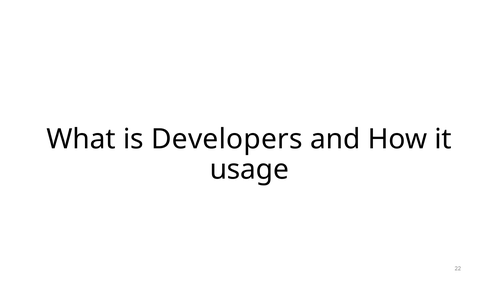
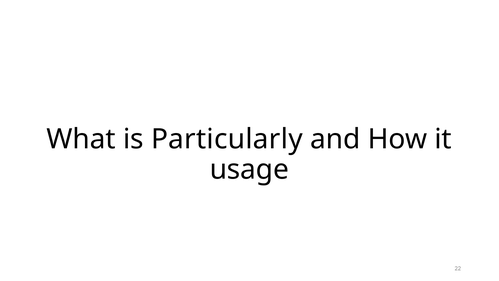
Developers: Developers -> Particularly
